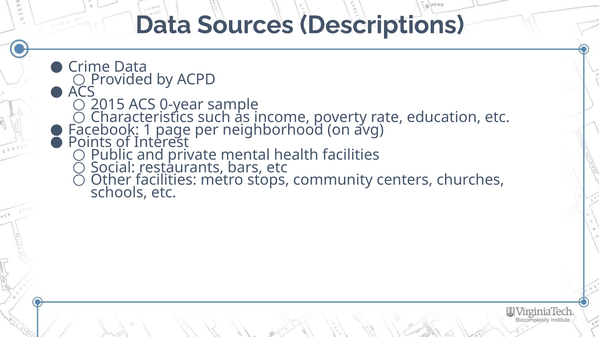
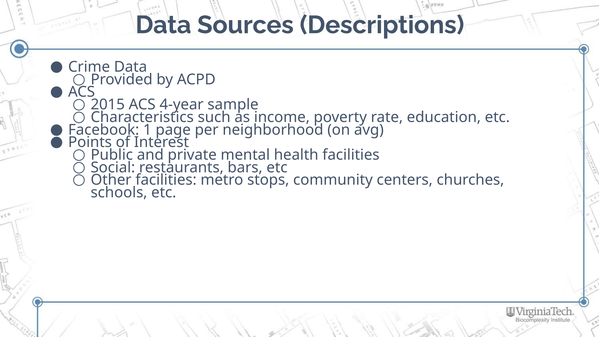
0-year: 0-year -> 4-year
